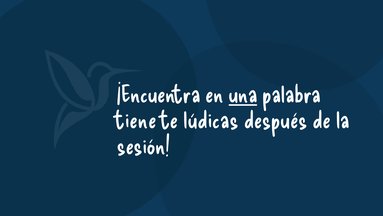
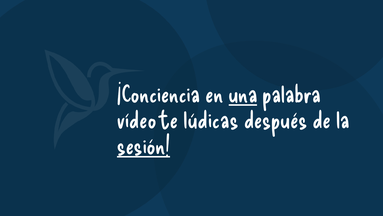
¡Encuentra: ¡Encuentra -> ¡Conciencia
tiene: tiene -> vídeo
sesión underline: none -> present
